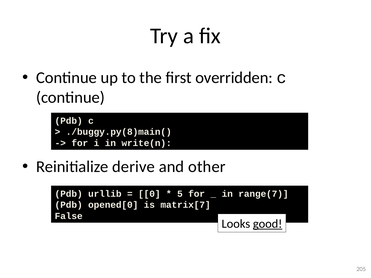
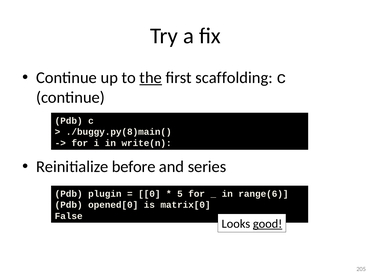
the underline: none -> present
overridden: overridden -> scaffolding
derive: derive -> before
other: other -> series
urllib: urllib -> plugin
range(7: range(7 -> range(6
matrix[7: matrix[7 -> matrix[0
